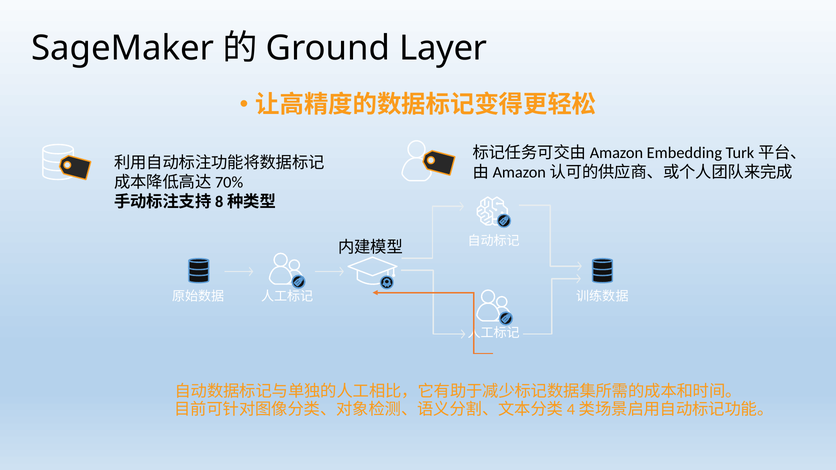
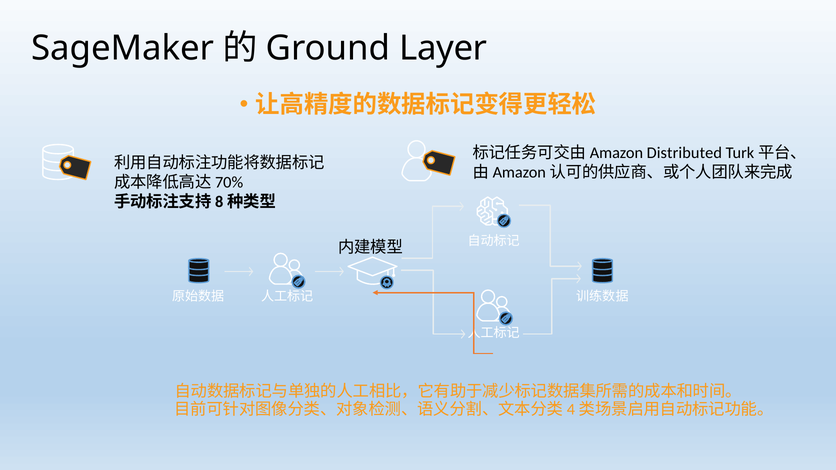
Embedding: Embedding -> Distributed
